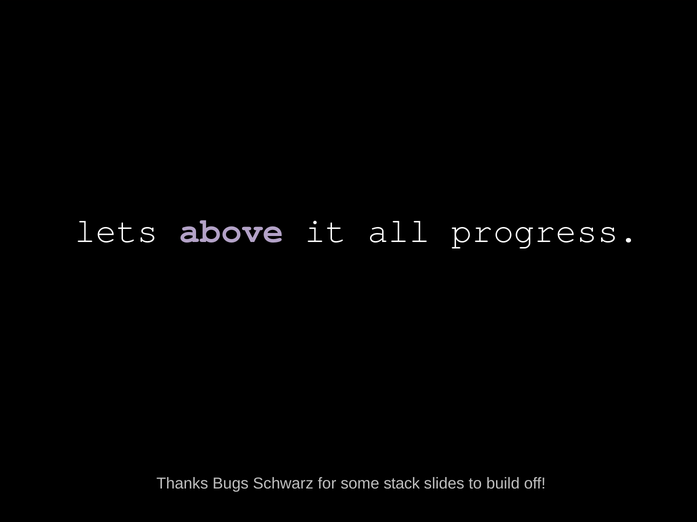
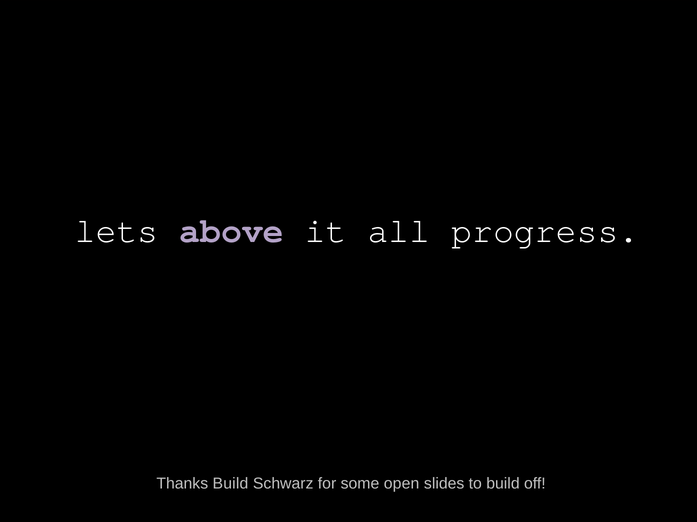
Thanks Bugs: Bugs -> Build
stack: stack -> open
